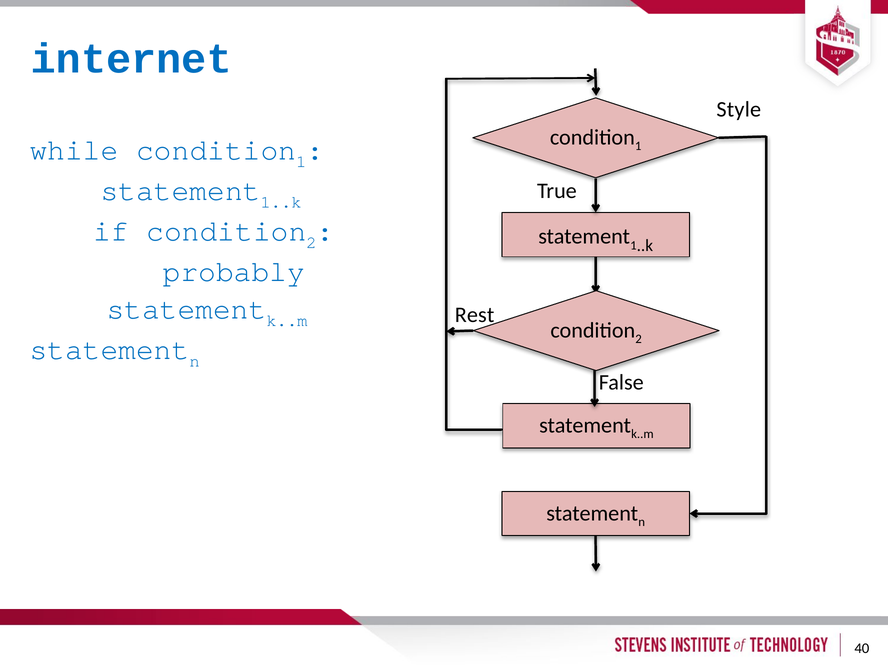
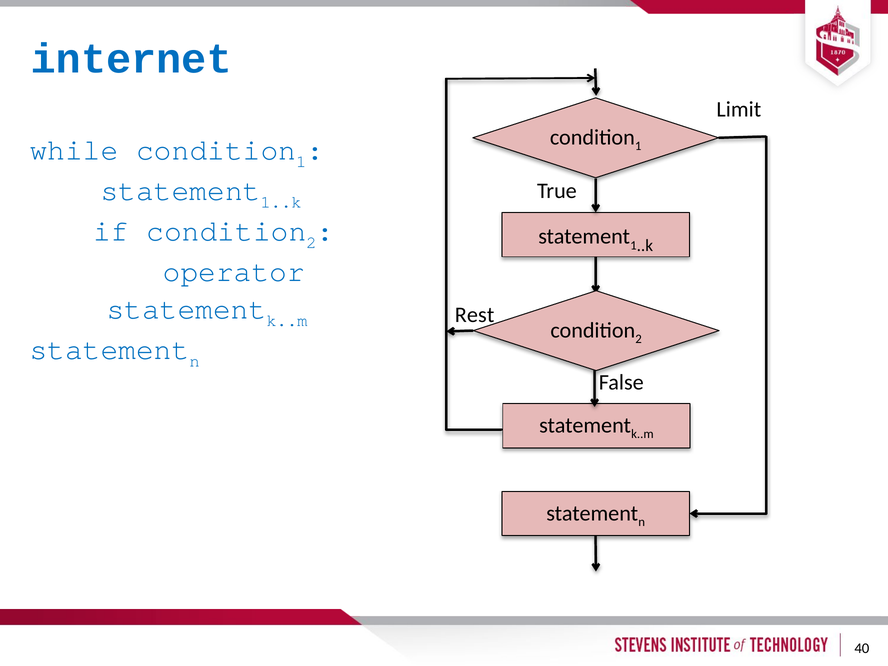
Style: Style -> Limit
probably: probably -> operator
